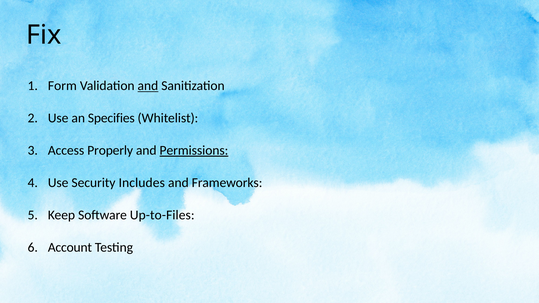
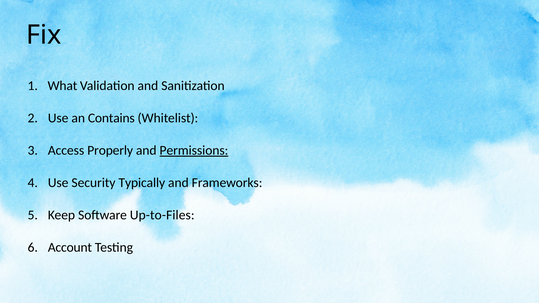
Form: Form -> What
and at (148, 86) underline: present -> none
Specifies: Specifies -> Contains
Includes: Includes -> Typically
